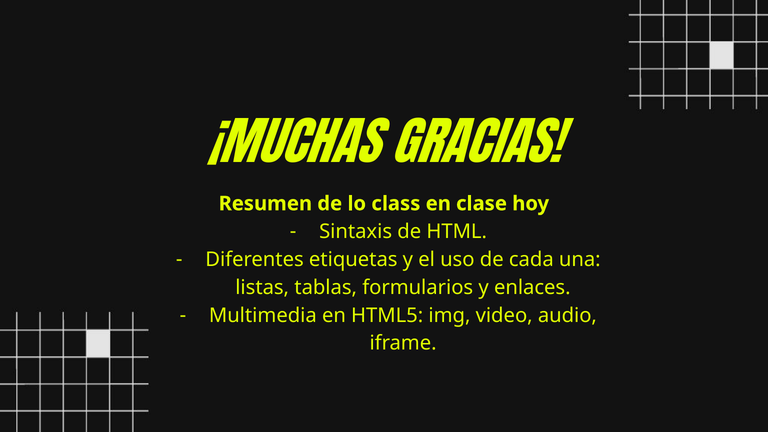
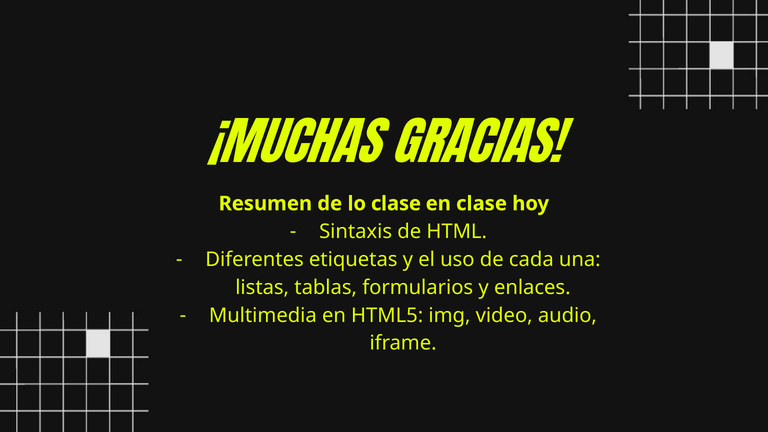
lo class: class -> clase
